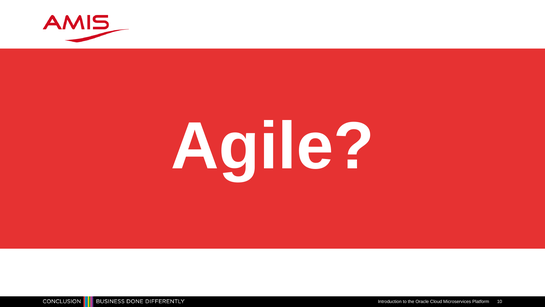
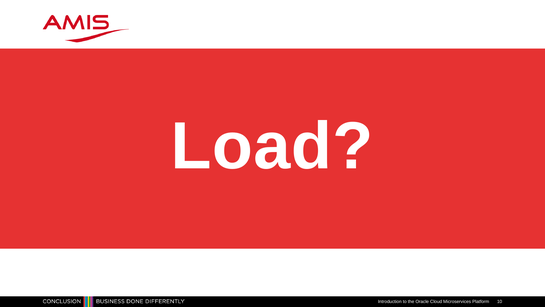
Agile: Agile -> Load
